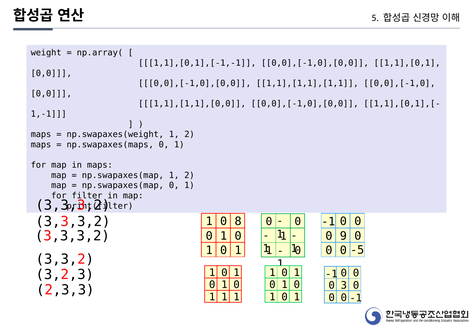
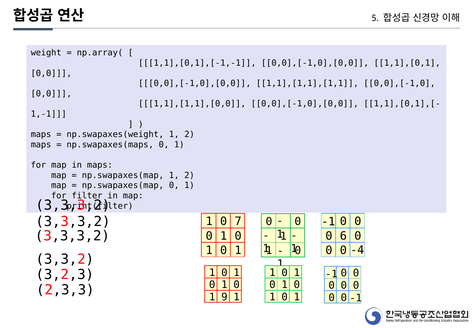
8: 8 -> 7
9: 9 -> 6
-5: -5 -> -4
3 at (344, 285): 3 -> 0
1 at (224, 297): 1 -> 9
